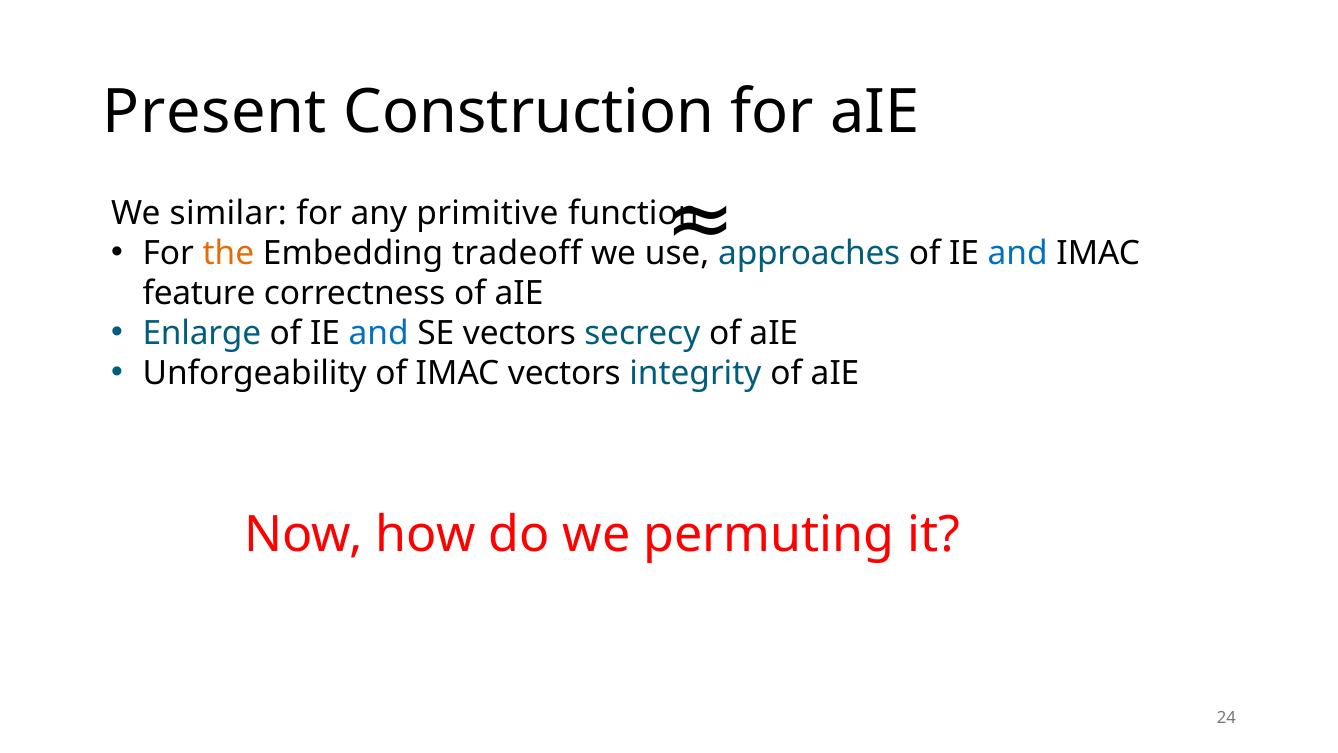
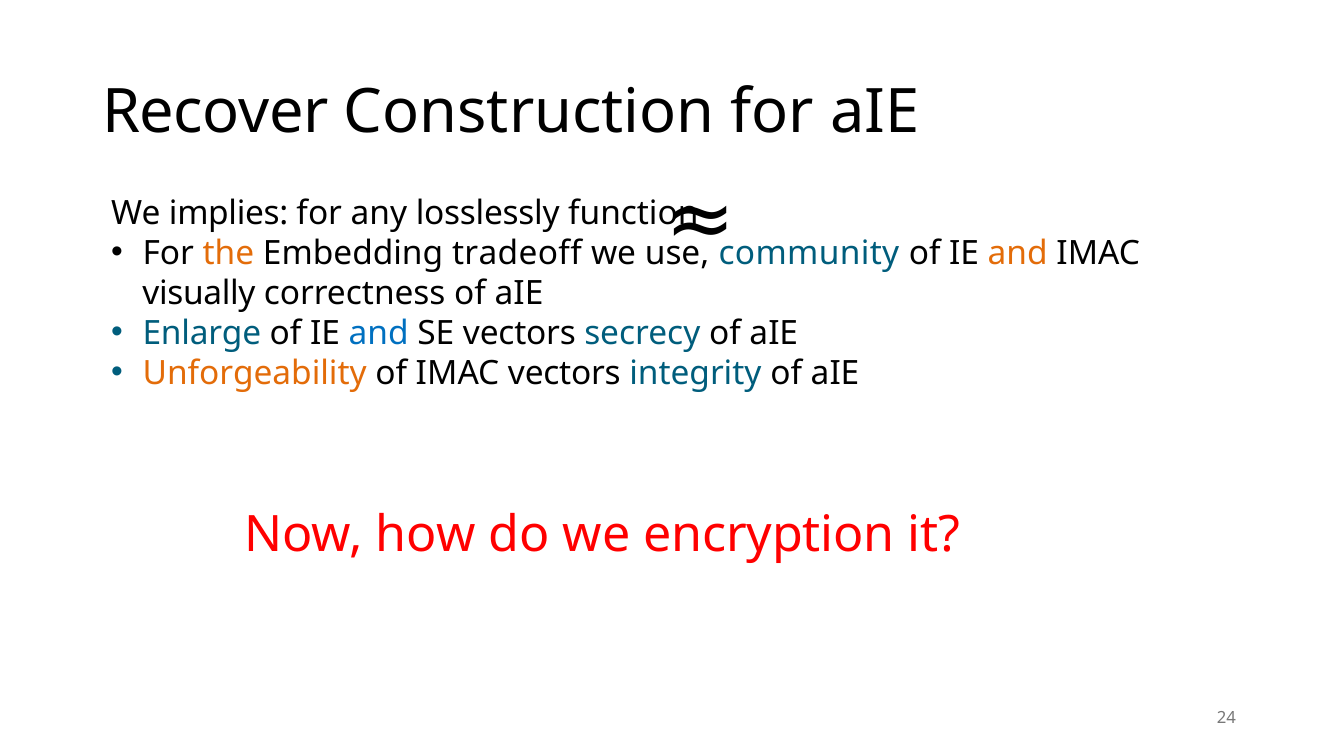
Present: Present -> Recover
similar: similar -> implies
primitive: primitive -> losslessly
approaches: approaches -> community
and at (1018, 253) colour: blue -> orange
feature: feature -> visually
Unforgeability colour: black -> orange
permuting: permuting -> encryption
